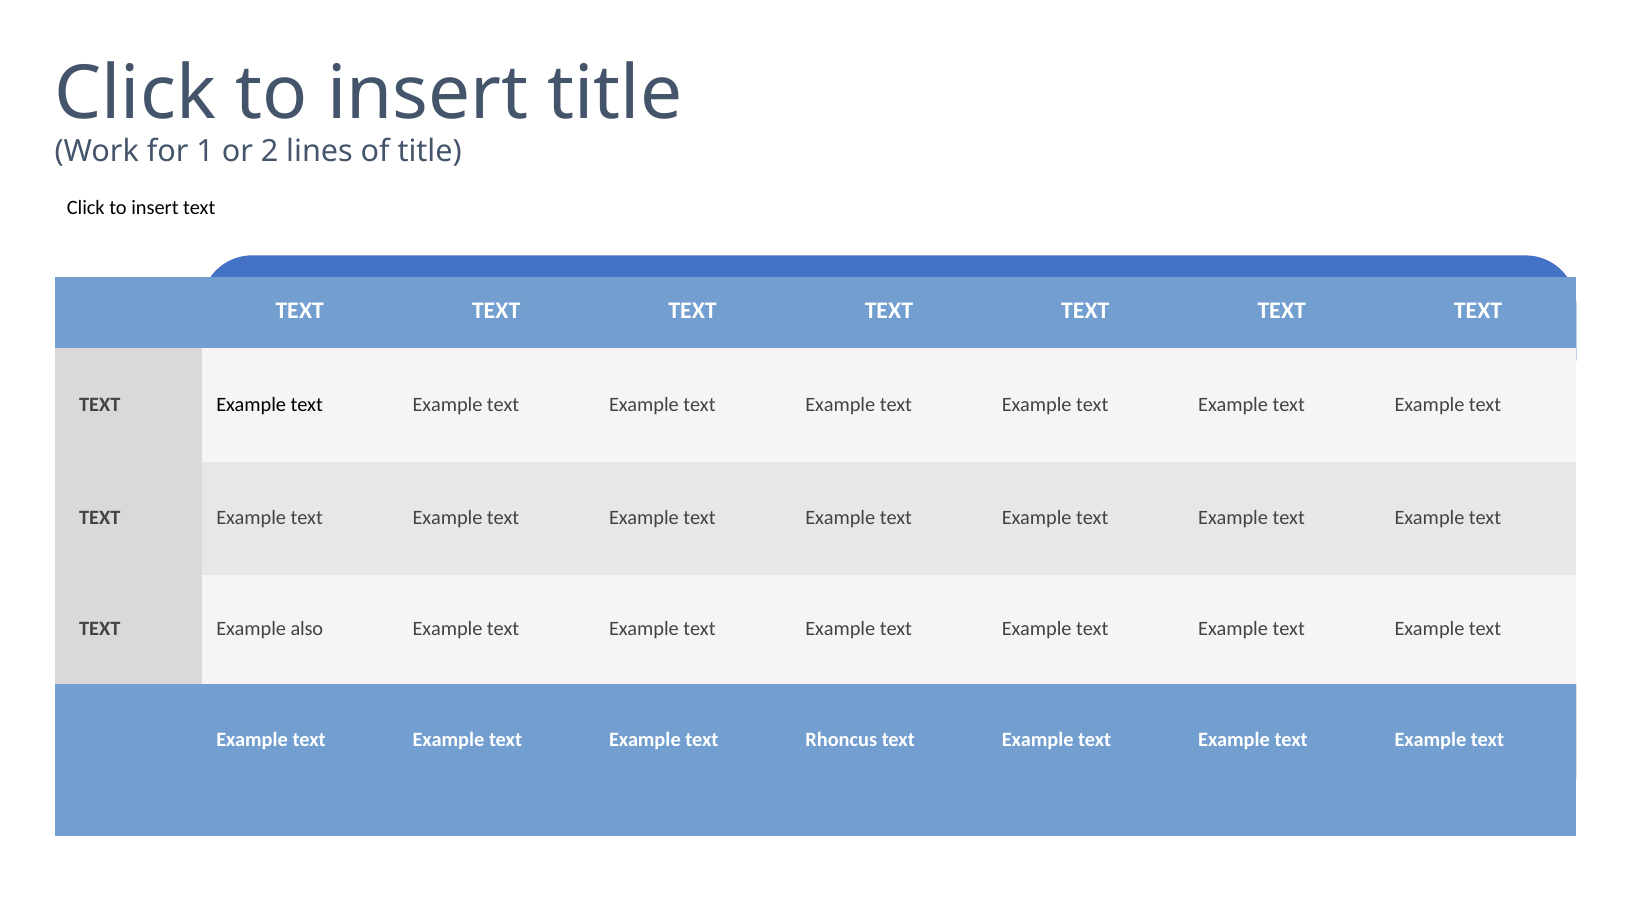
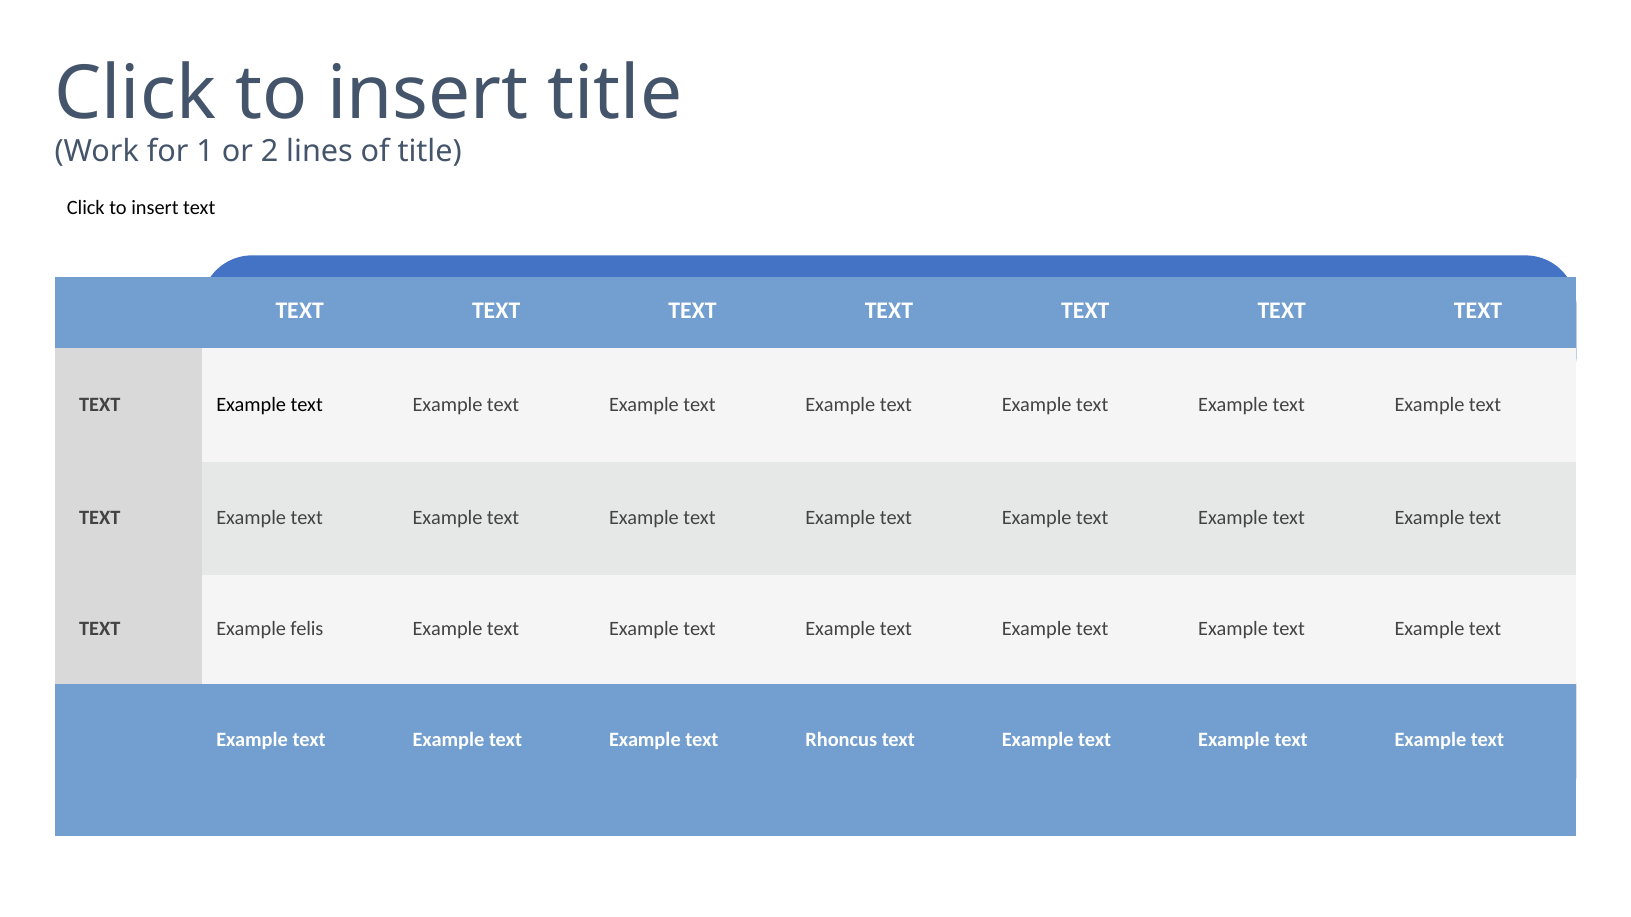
also: also -> felis
